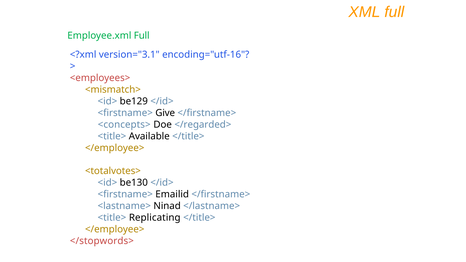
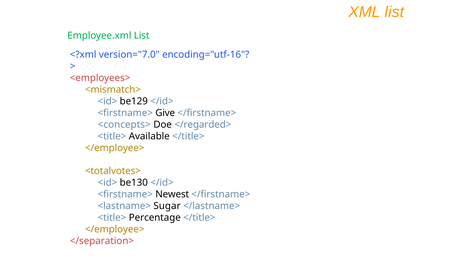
XML full: full -> list
Employee.xml Full: Full -> List
version="3.1: version="3.1 -> version="7.0
Emailid: Emailid -> Newest
Ninad: Ninad -> Sugar
Replicating: Replicating -> Percentage
</stopwords>: </stopwords> -> </separation>
